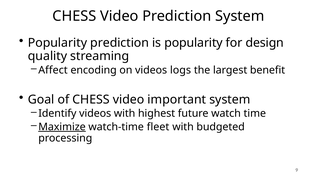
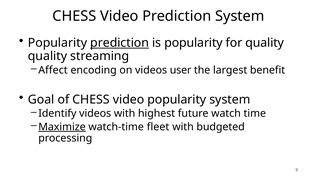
prediction at (120, 43) underline: none -> present
for design: design -> quality
logs: logs -> user
video important: important -> popularity
